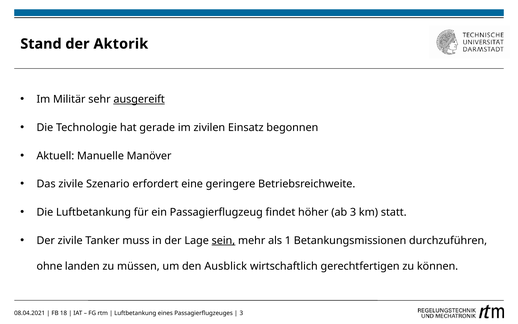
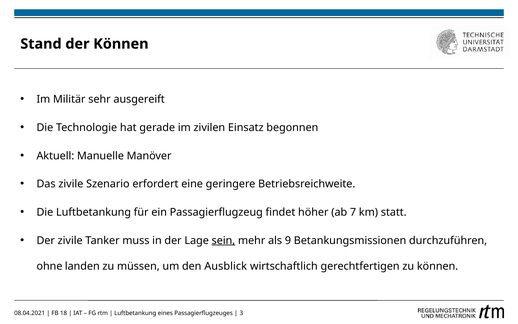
der Aktorik: Aktorik -> Können
ausgereift underline: present -> none
ab 3: 3 -> 7
1: 1 -> 9
